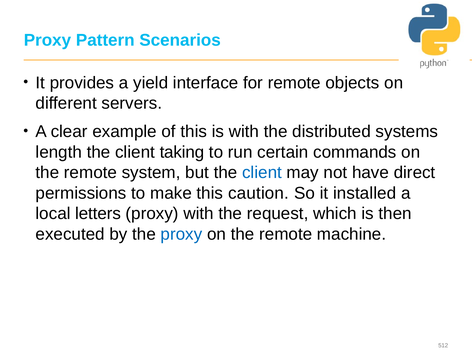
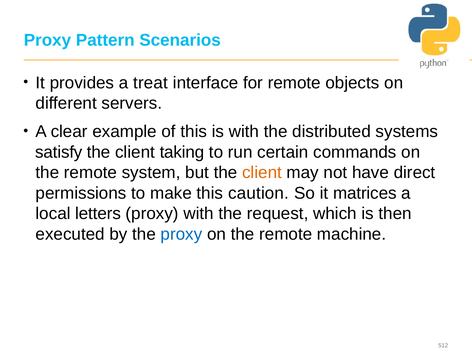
yield: yield -> treat
length: length -> satisfy
client at (262, 173) colour: blue -> orange
installed: installed -> matrices
